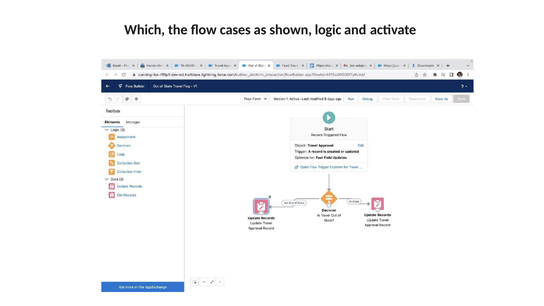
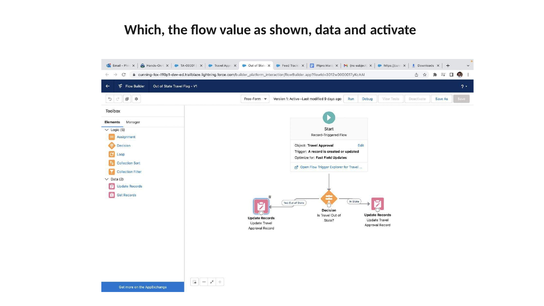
cases: cases -> value
logic: logic -> data
